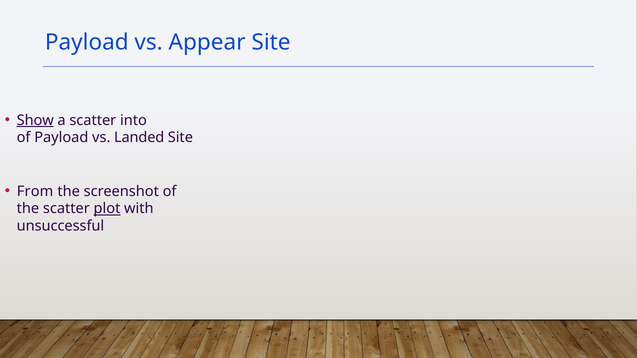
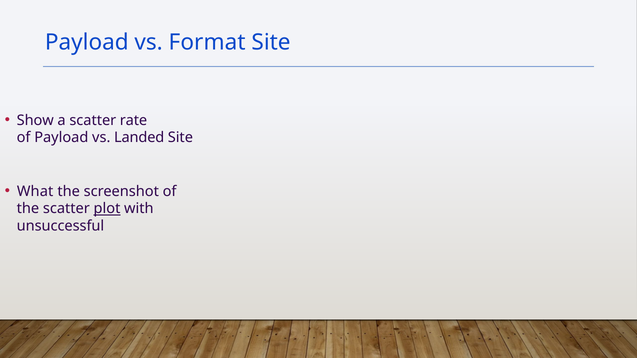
Appear: Appear -> Format
Show underline: present -> none
into: into -> rate
From: From -> What
